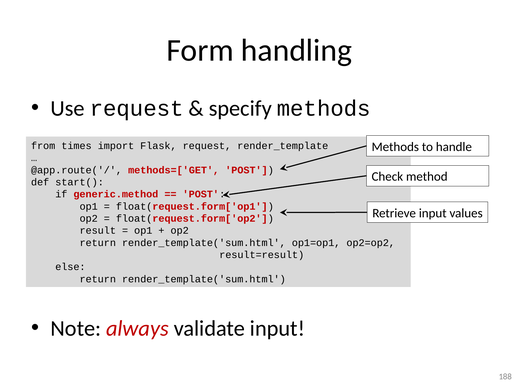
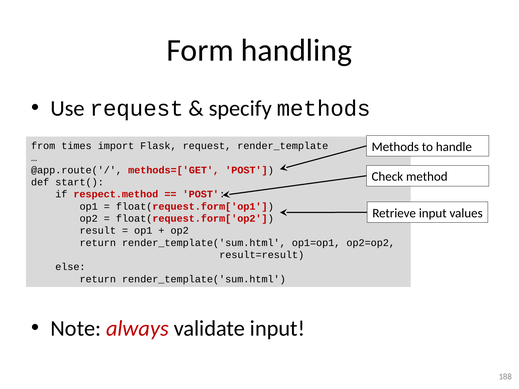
generic.method: generic.method -> respect.method
